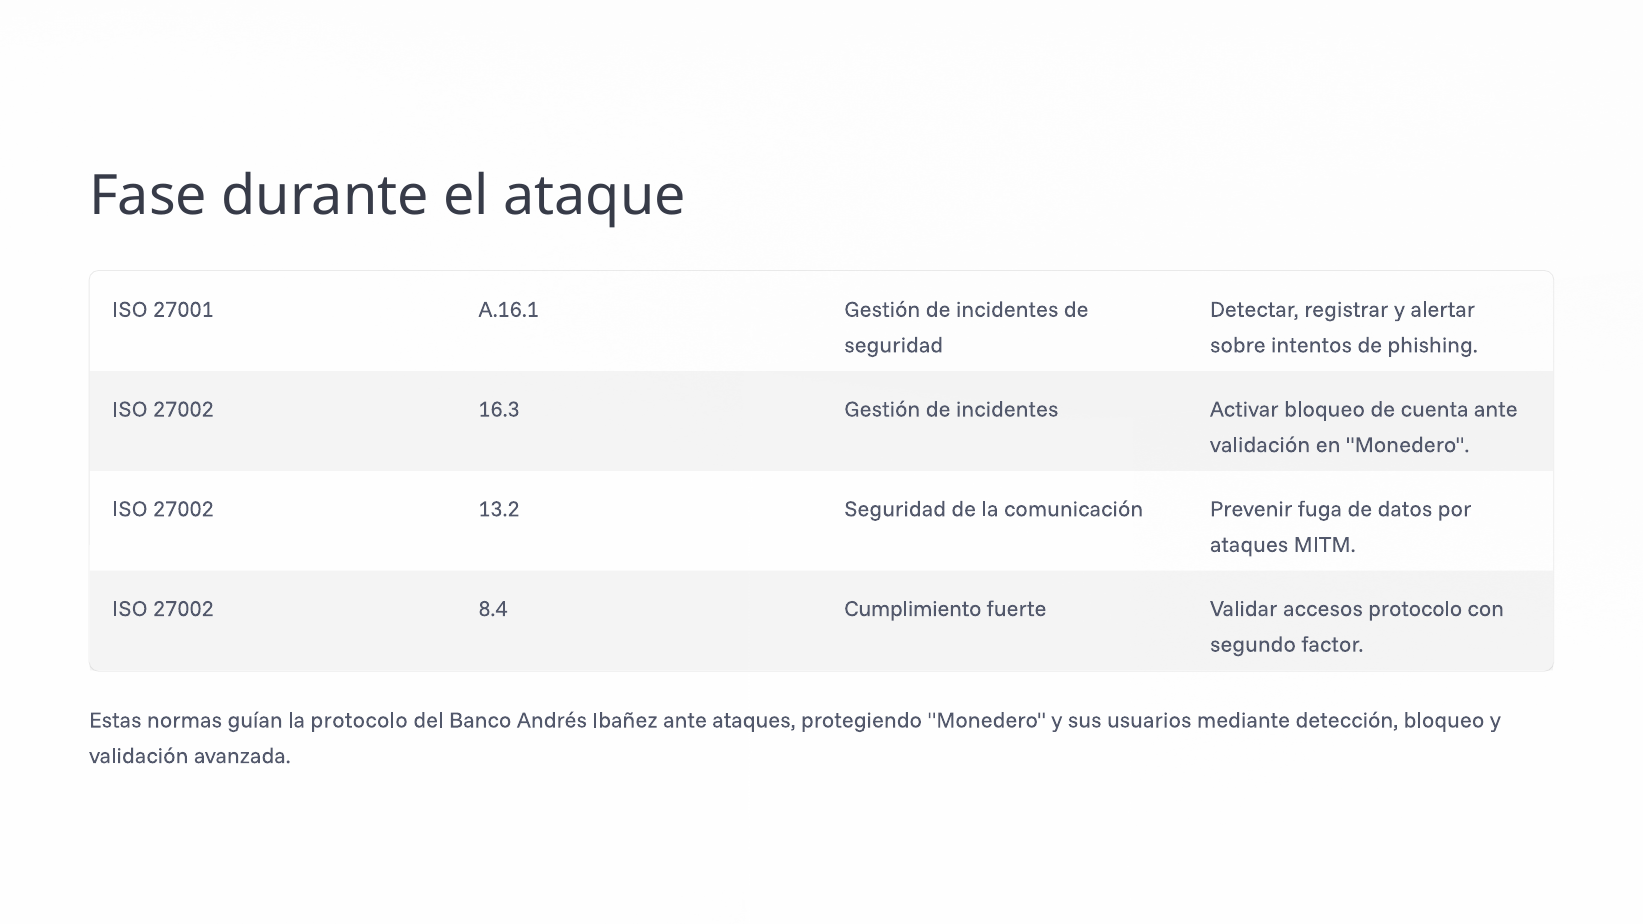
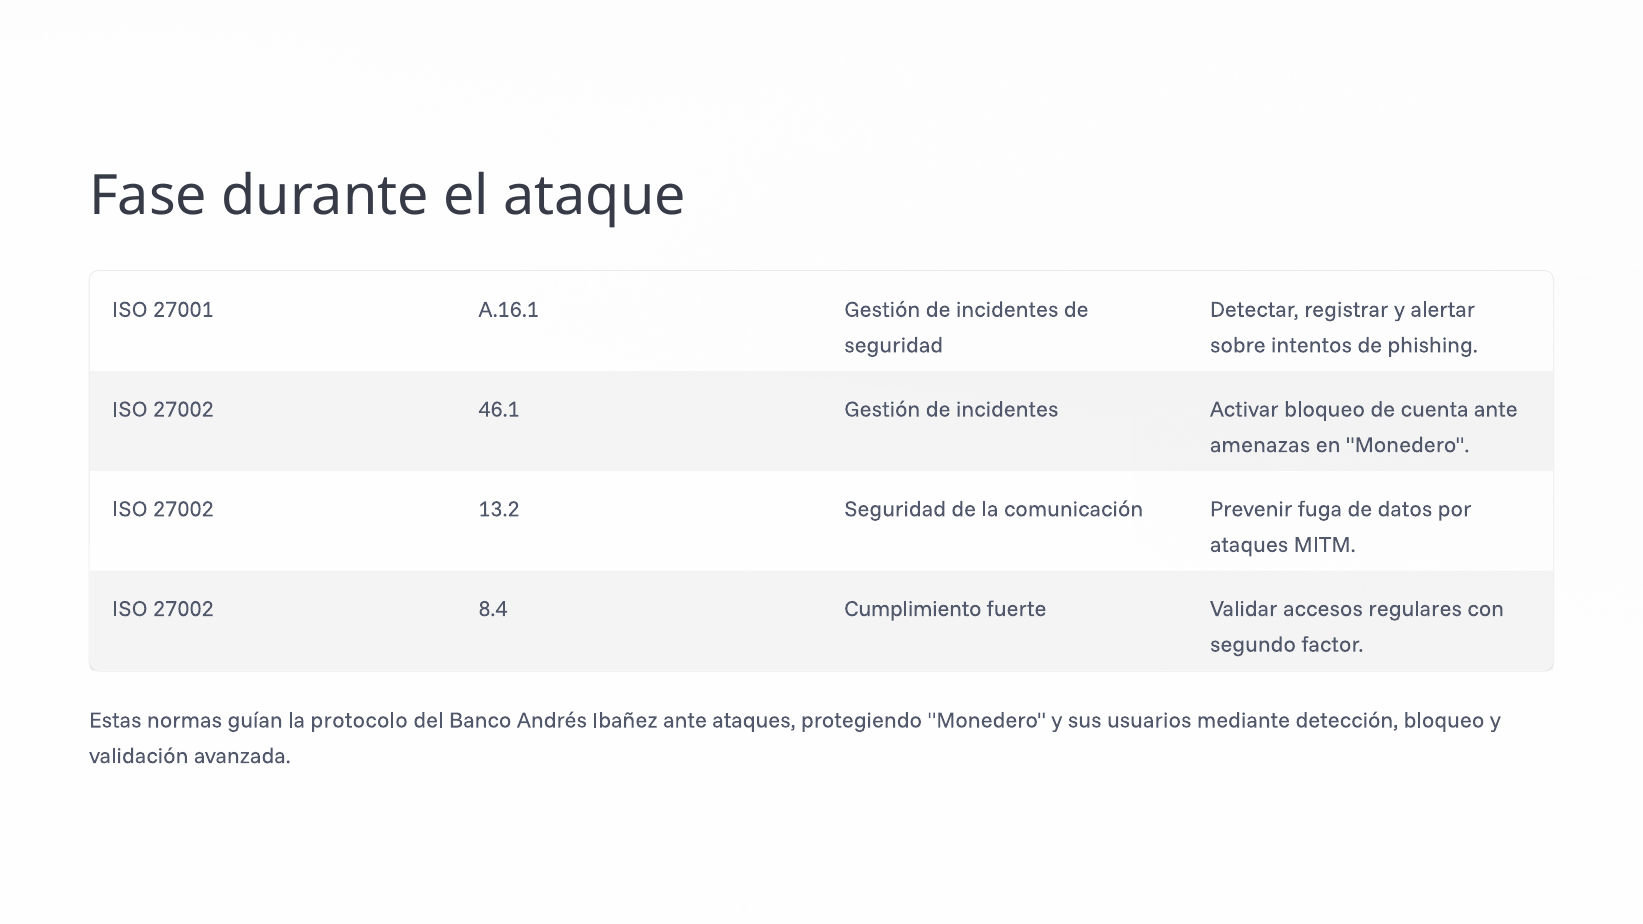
16.3: 16.3 -> 46.1
validación at (1260, 445): validación -> amenazas
accesos protocolo: protocolo -> regulares
